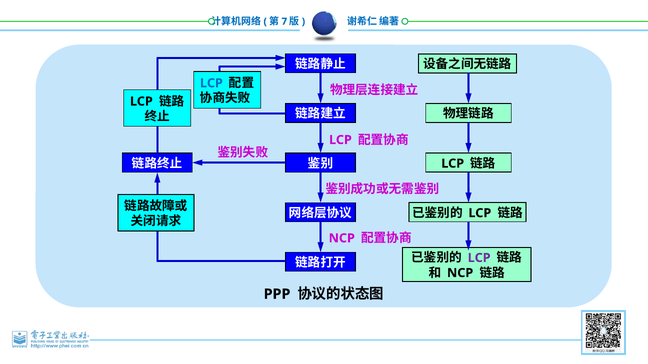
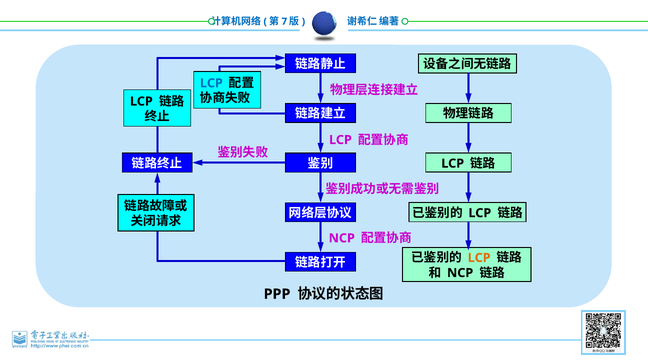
LCP at (479, 258) colour: purple -> orange
